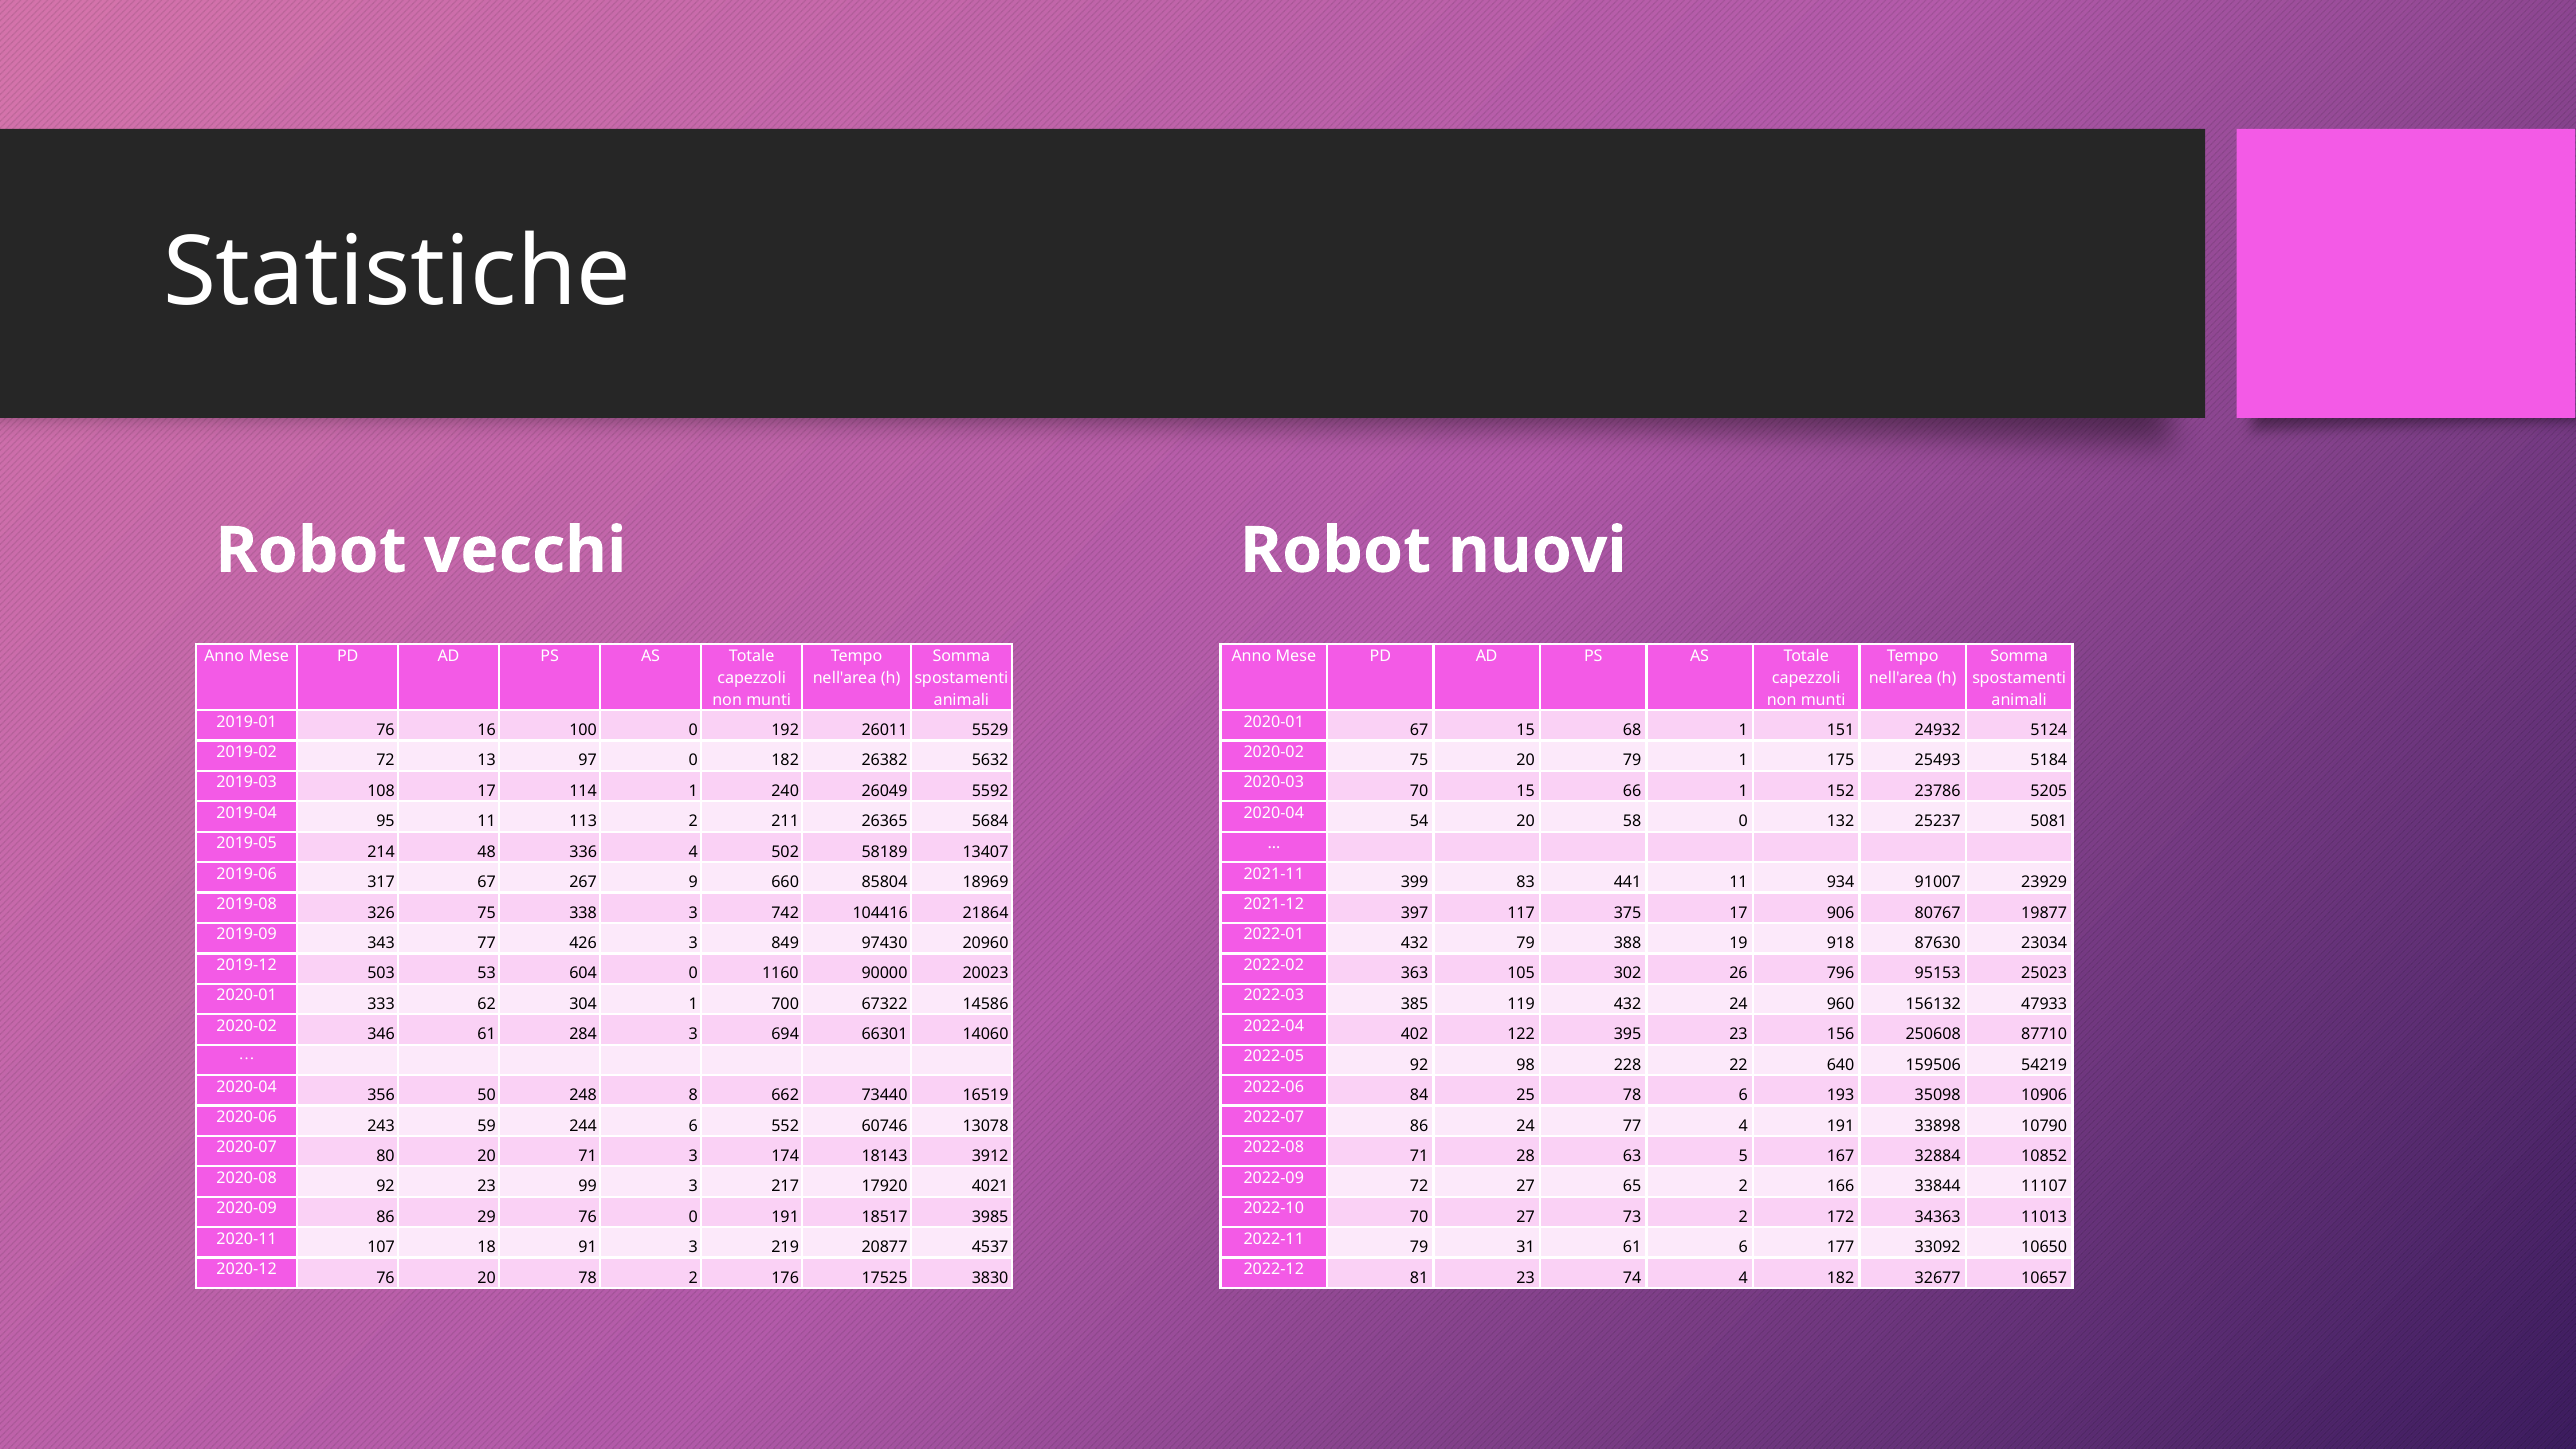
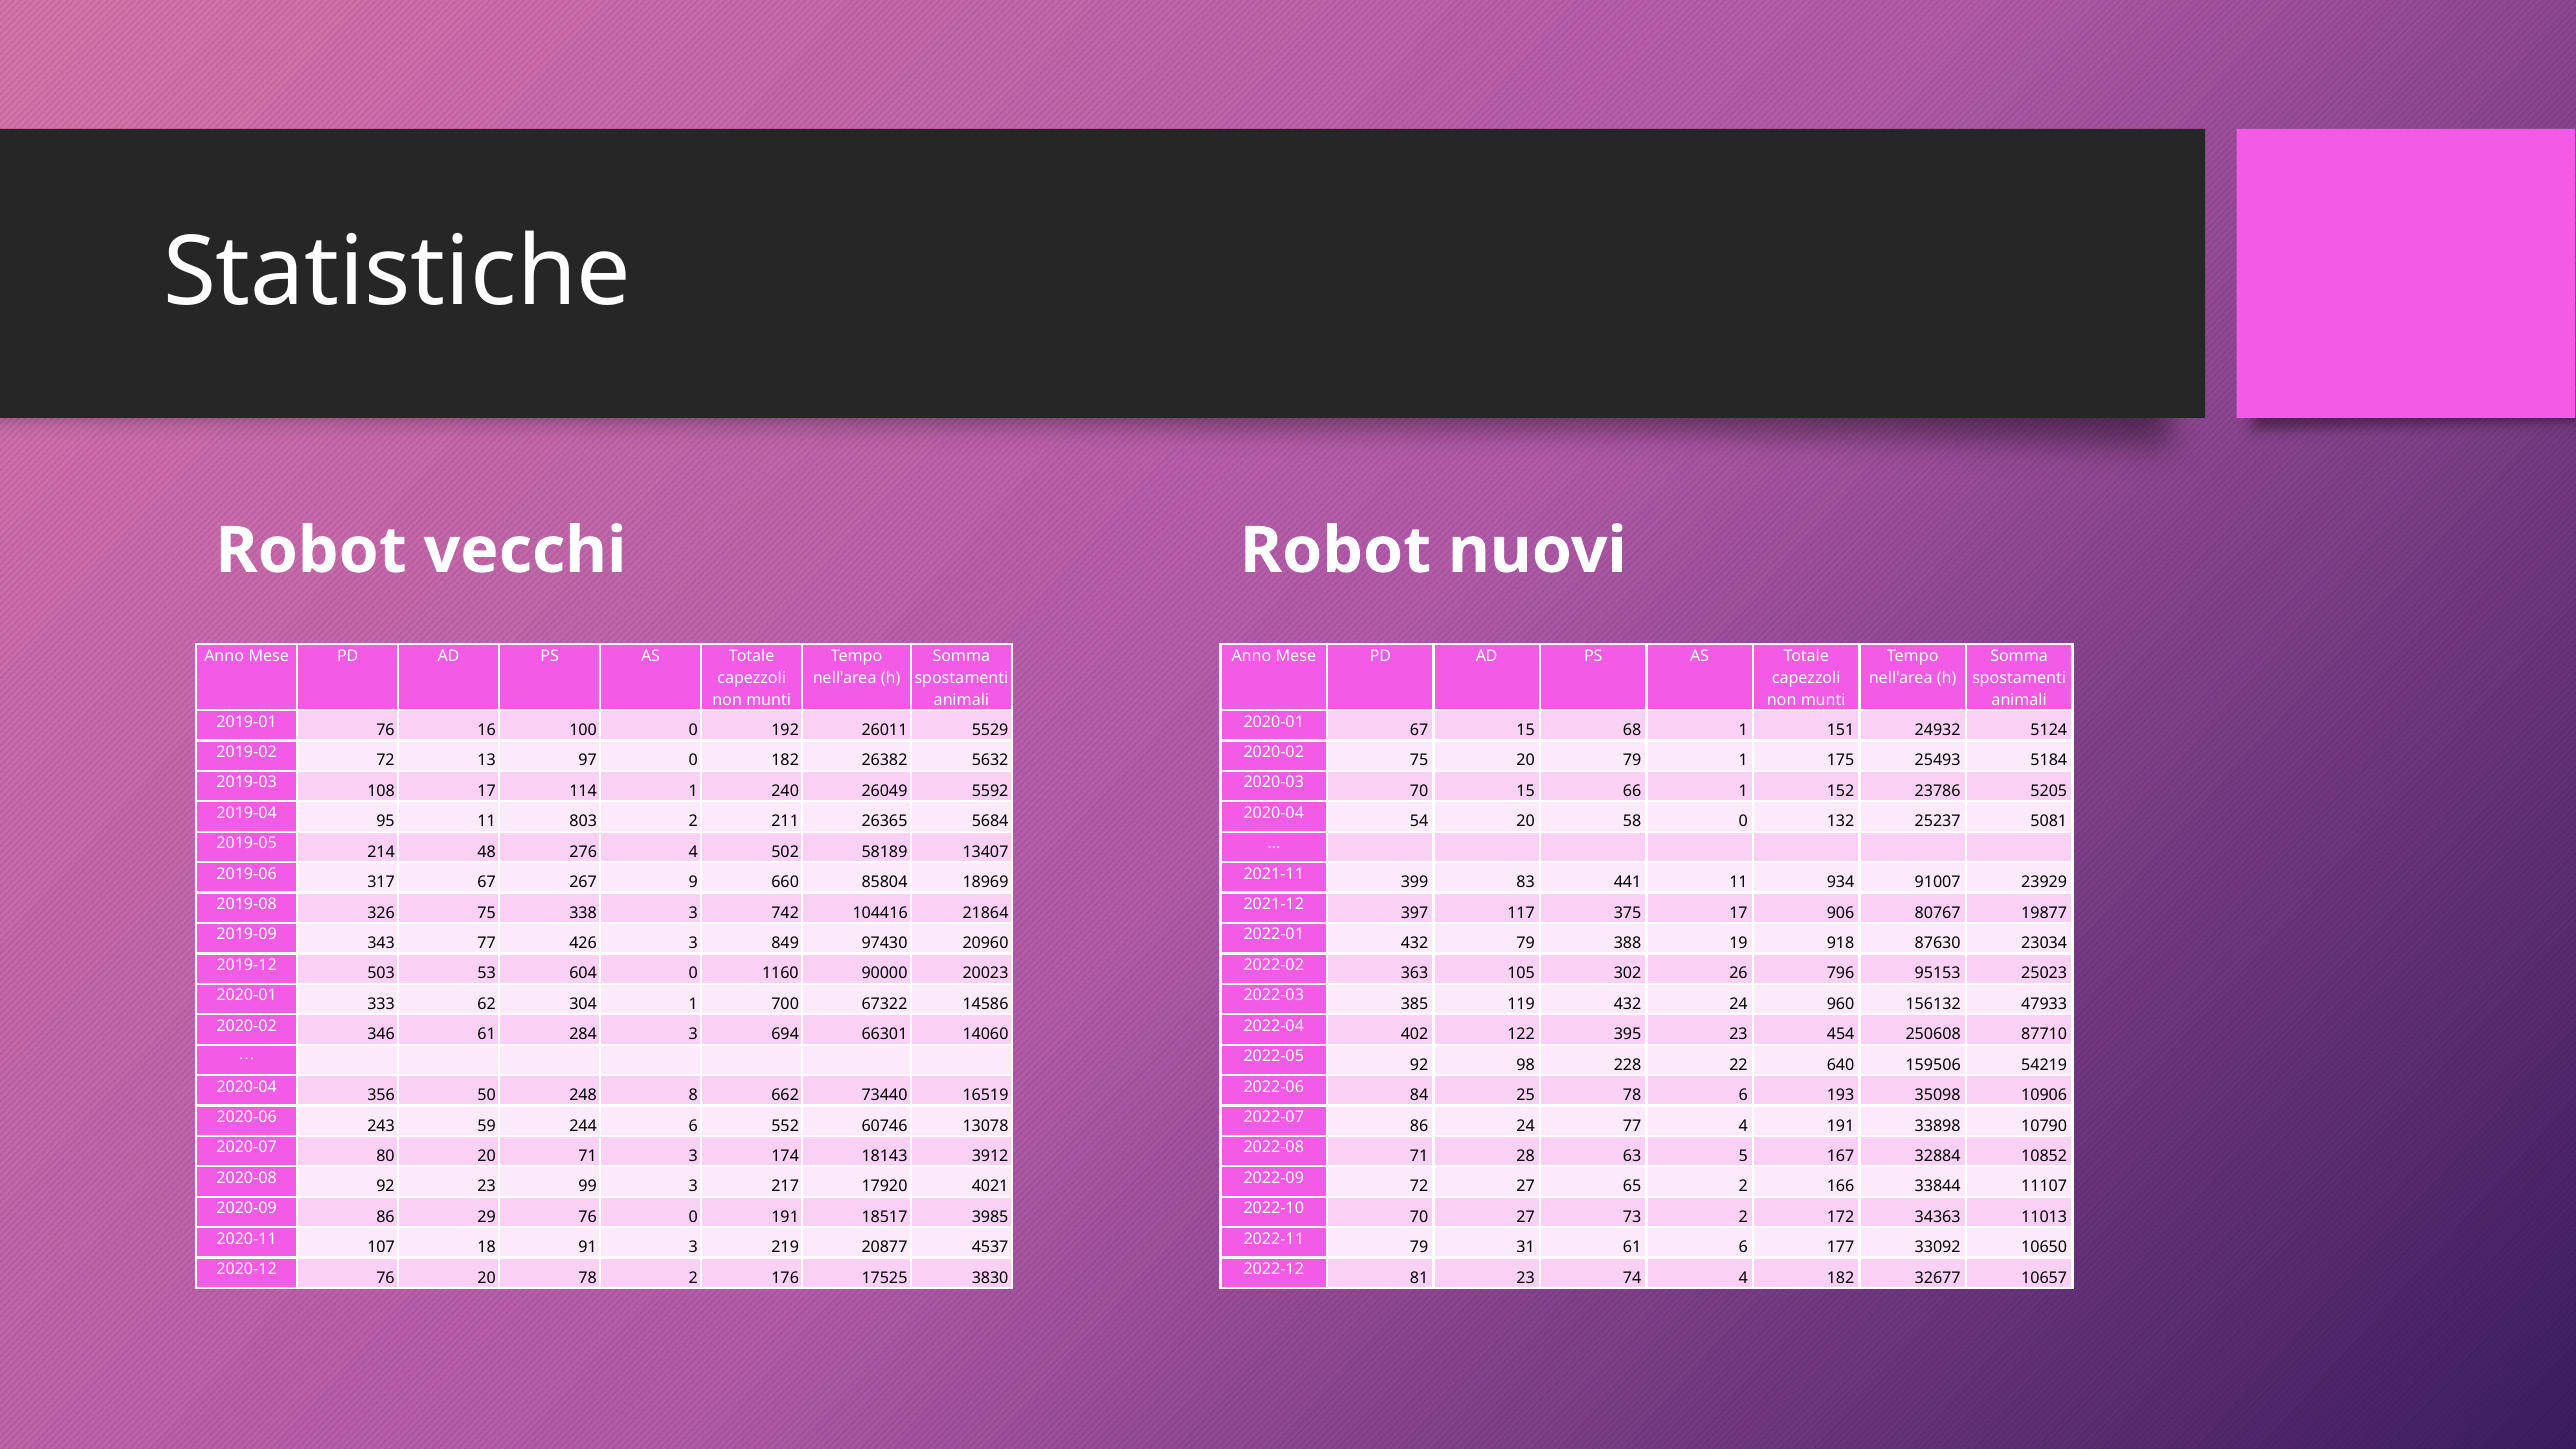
113: 113 -> 803
336: 336 -> 276
156: 156 -> 454
